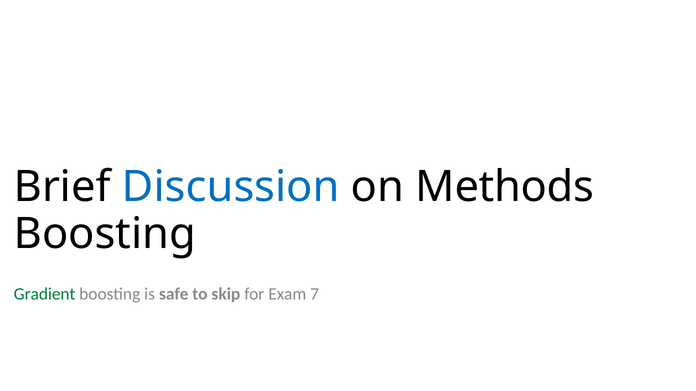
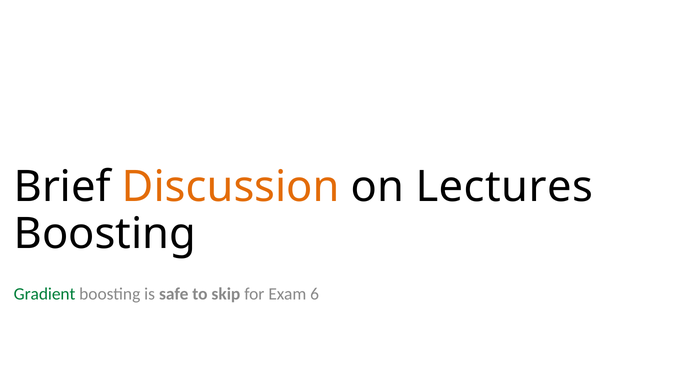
Discussion colour: blue -> orange
Methods: Methods -> Lectures
7: 7 -> 6
